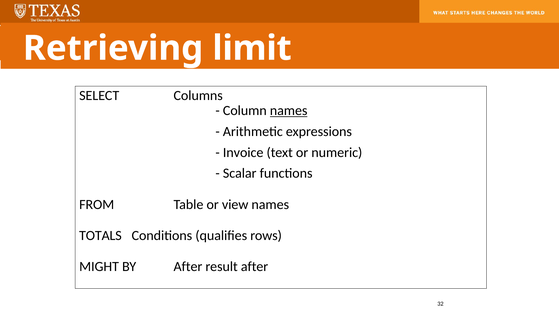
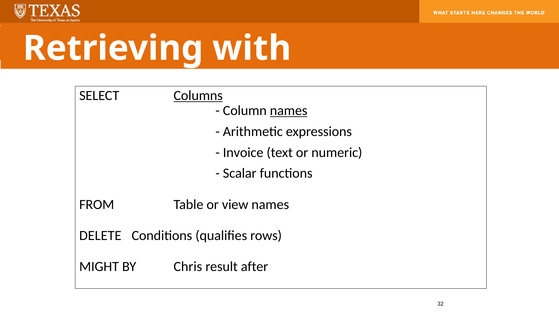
limit: limit -> with
Columns underline: none -> present
TOTALS: TOTALS -> DELETE
BY After: After -> Chris
